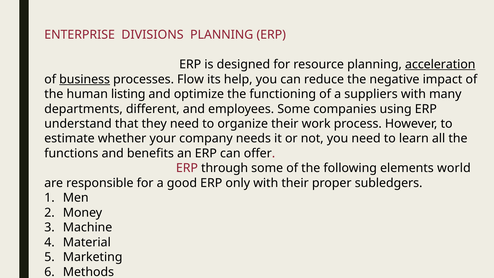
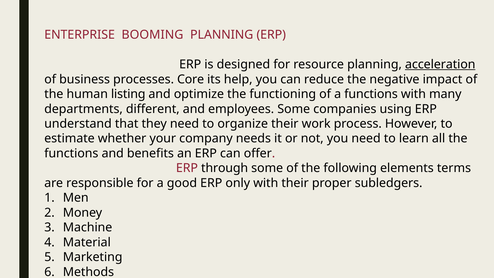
DIVISIONS: DIVISIONS -> BOOMING
business underline: present -> none
Flow: Flow -> Core
a suppliers: suppliers -> functions
world: world -> terms
